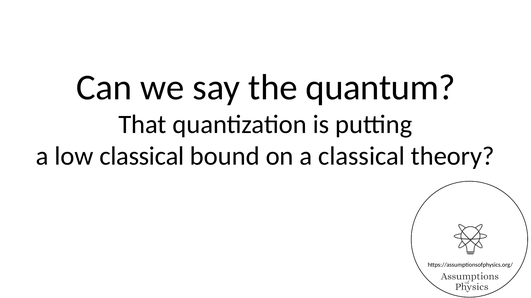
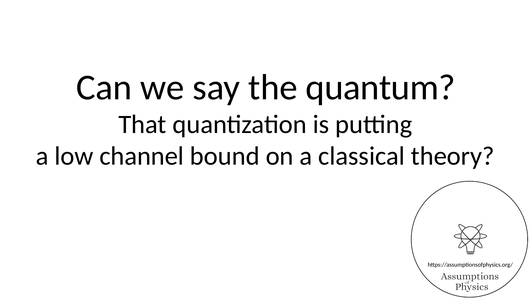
low classical: classical -> channel
